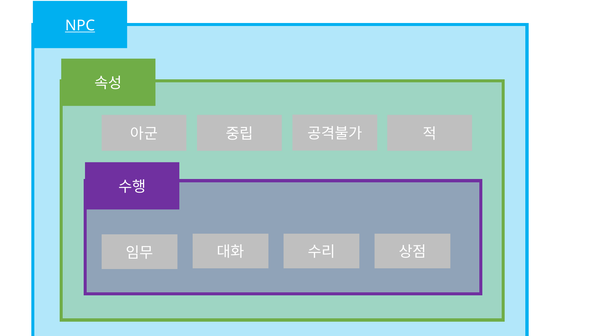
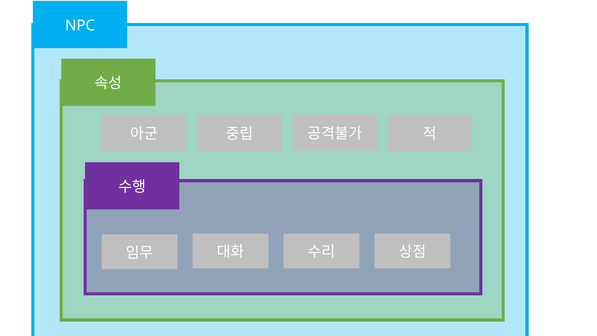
NPC underline: present -> none
